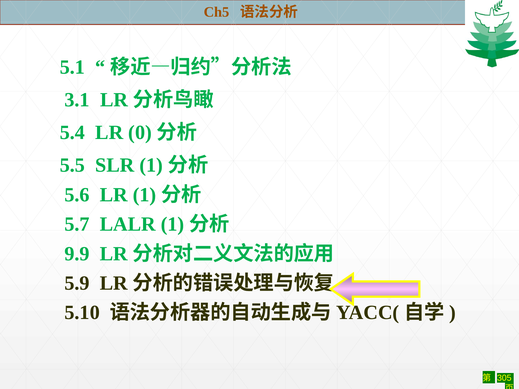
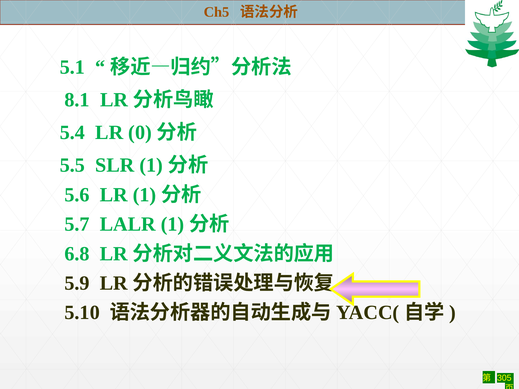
3.1: 3.1 -> 8.1
9.9: 9.9 -> 6.8
